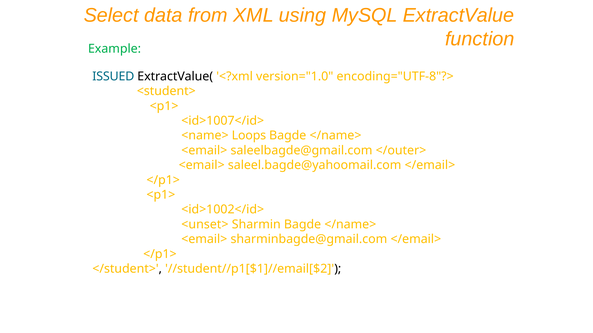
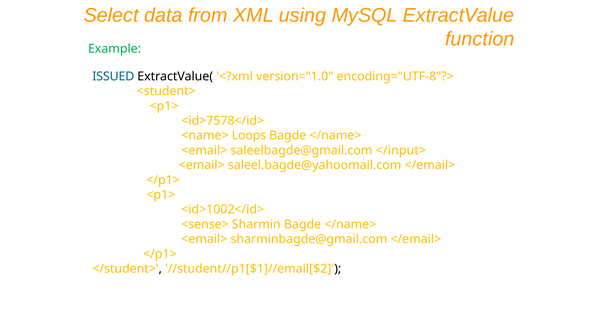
<id>1007</id>: <id>1007</id> -> <id>7578</id>
</outer>: </outer> -> </input>
<unset>: <unset> -> <sense>
